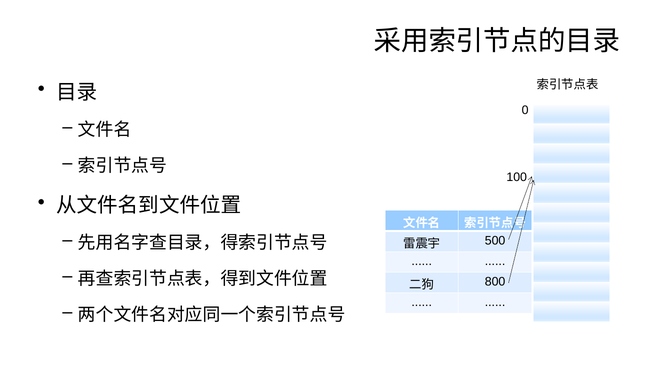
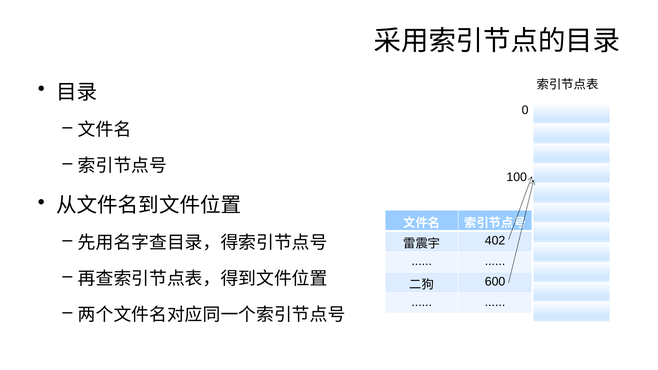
500: 500 -> 402
800: 800 -> 600
